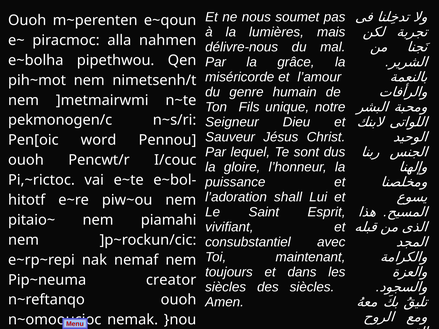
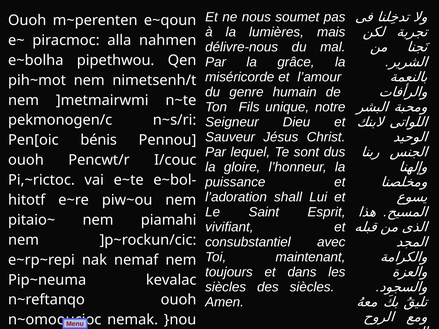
word: word -> bénis
creator: creator -> kevalac
